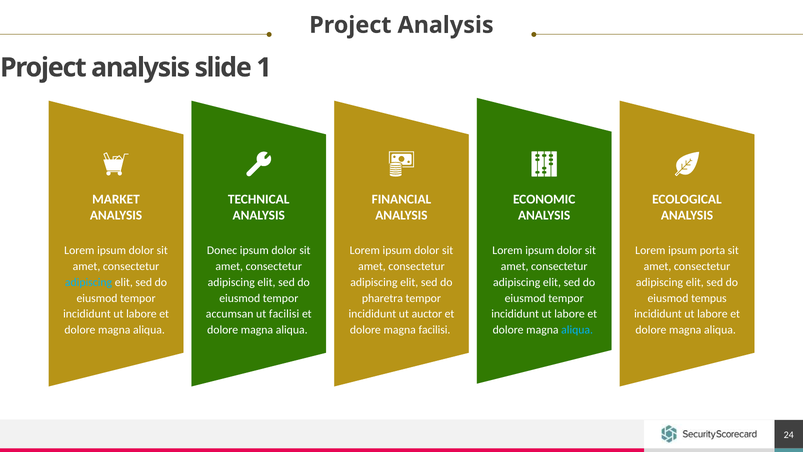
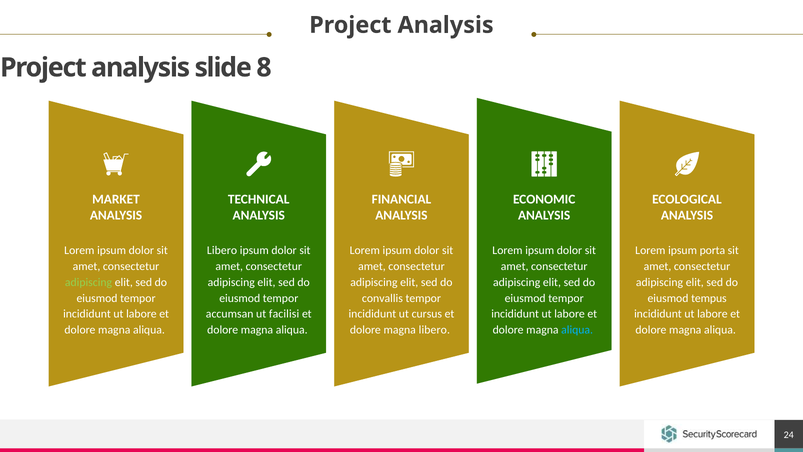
1: 1 -> 8
Donec at (222, 250): Donec -> Libero
adipiscing at (89, 282) colour: light blue -> light green
pharetra: pharetra -> convallis
auctor: auctor -> cursus
magna facilisi: facilisi -> libero
